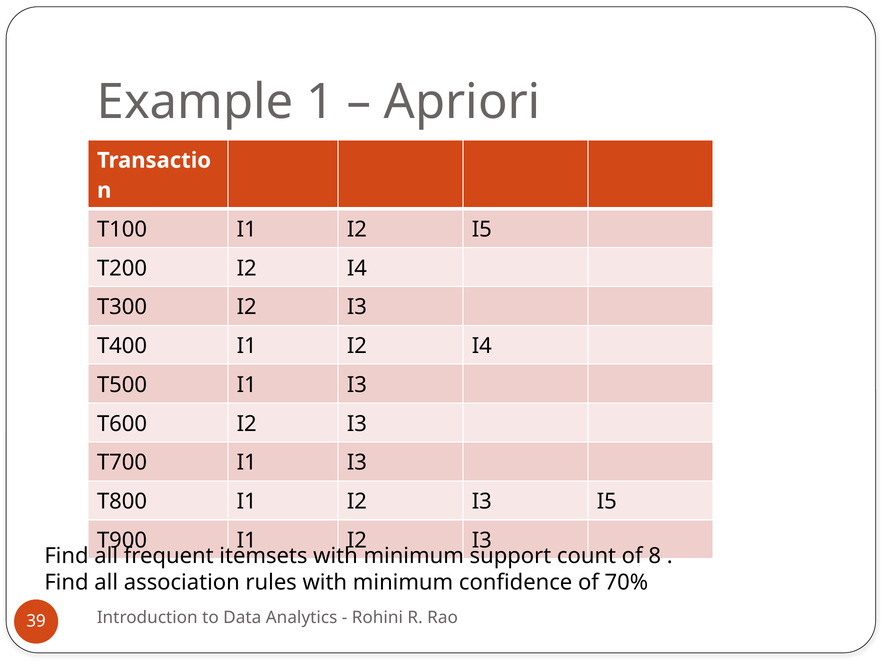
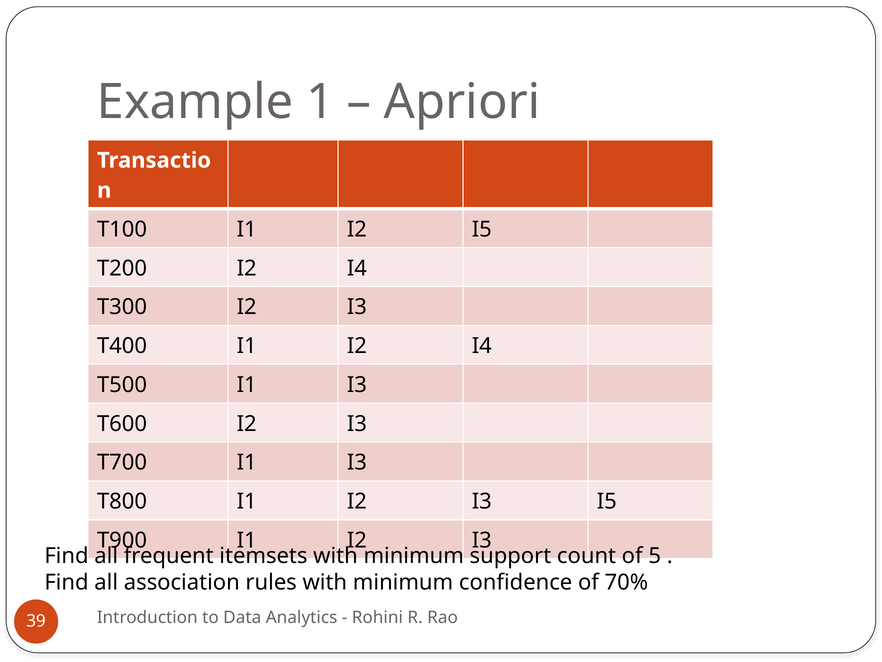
8: 8 -> 5
